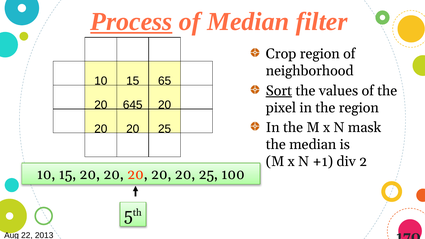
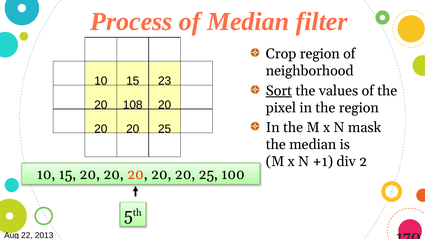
Process underline: present -> none
65: 65 -> 23
645: 645 -> 108
